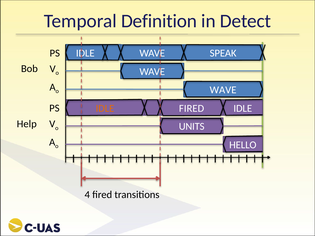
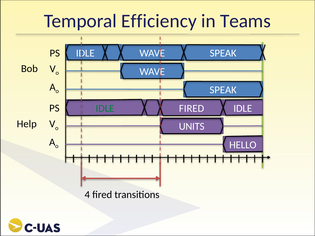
Definition: Definition -> Efficiency
Detect: Detect -> Teams
WAVE at (223, 90): WAVE -> SPEAK
IDLE at (105, 108) colour: orange -> green
